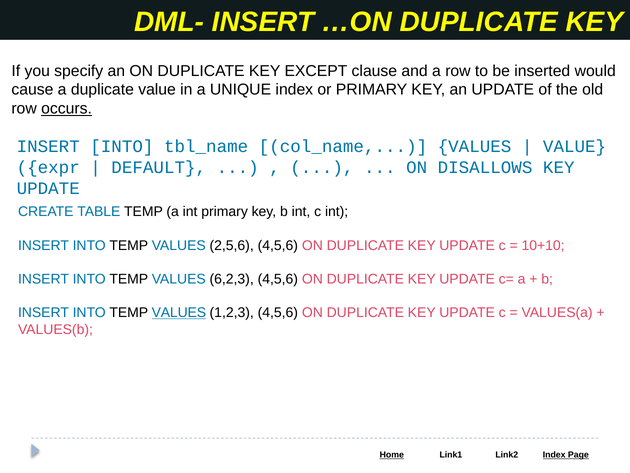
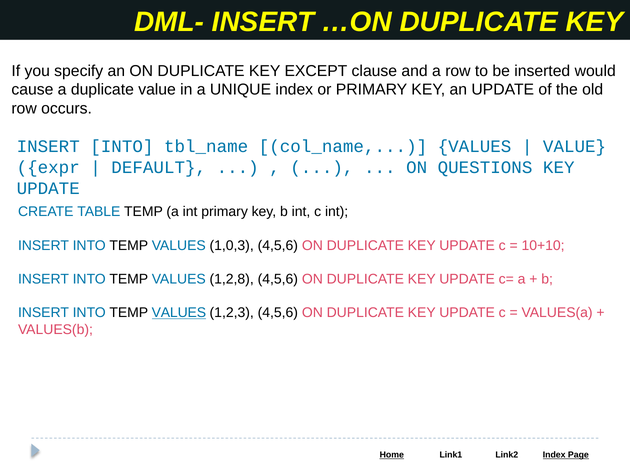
occurs underline: present -> none
DISALLOWS: DISALLOWS -> QUESTIONS
2,5,6: 2,5,6 -> 1,0,3
6,2,3: 6,2,3 -> 1,2,8
